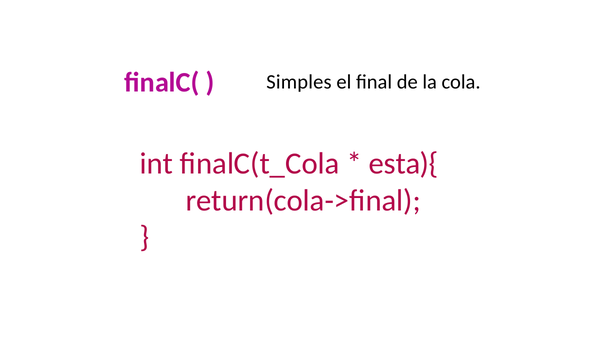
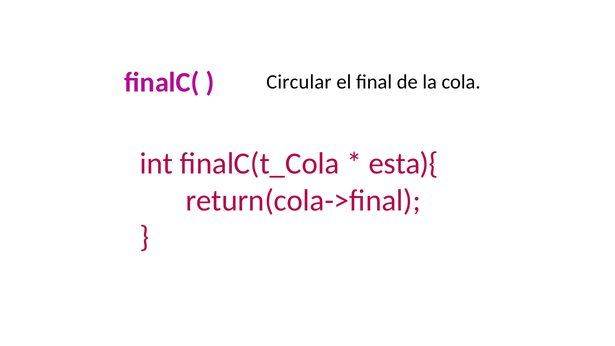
Simples: Simples -> Circular
